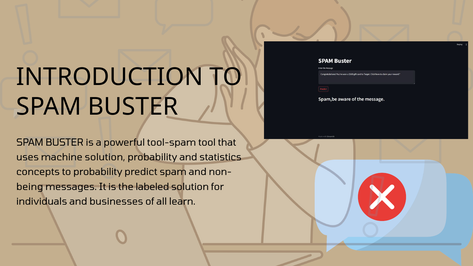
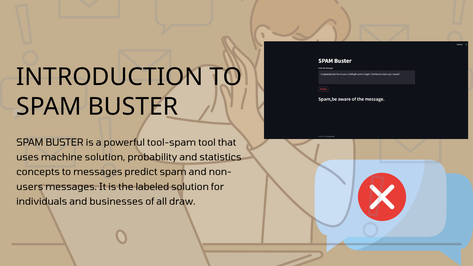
to probability: probability -> messages
being: being -> users
learn: learn -> draw
